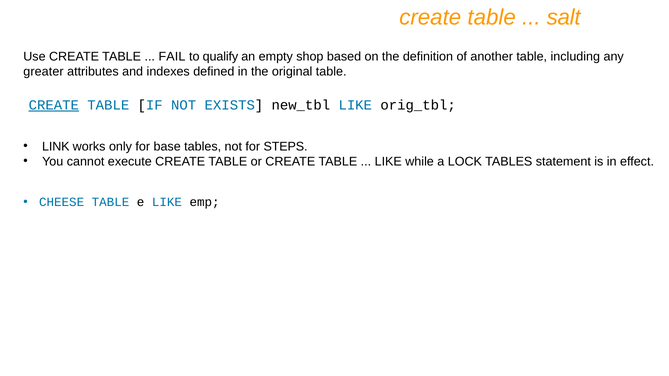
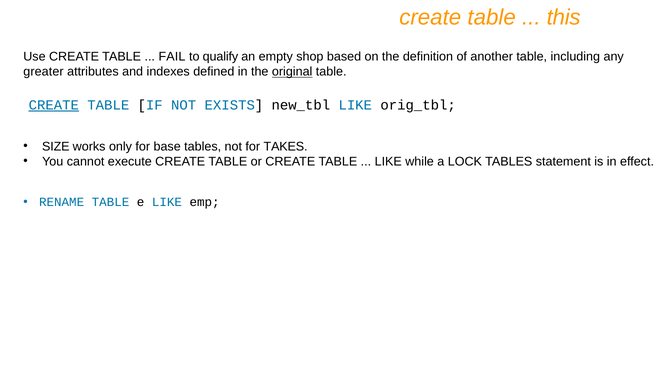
salt: salt -> this
original underline: none -> present
LINK: LINK -> SIZE
STEPS: STEPS -> TAKES
CHEESE: CHEESE -> RENAME
